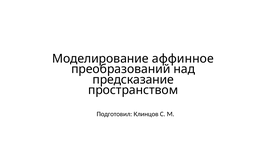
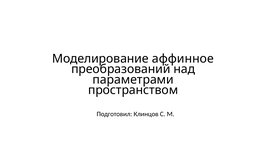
предсказание: предсказание -> параметрами
